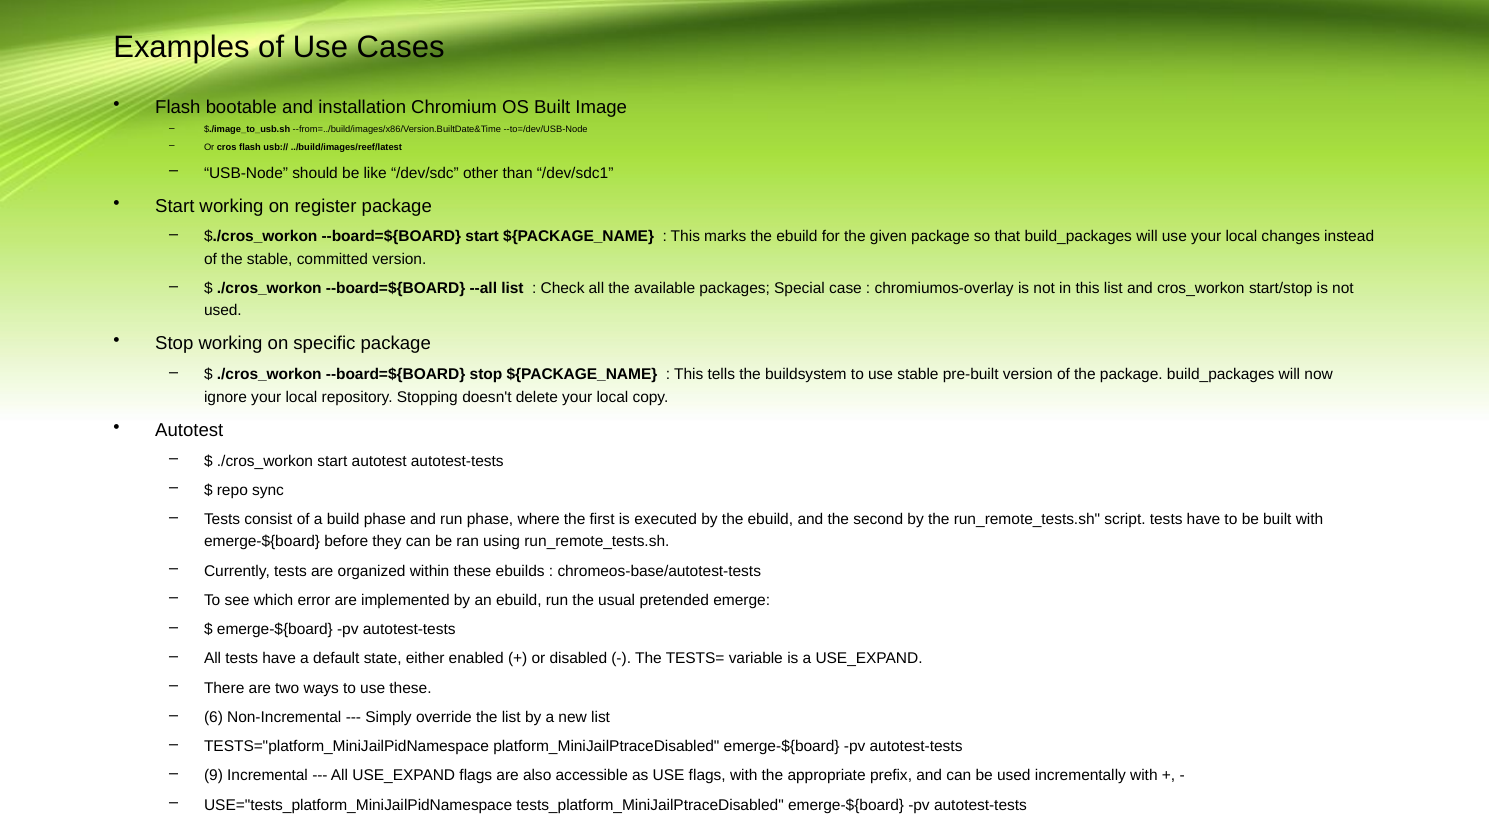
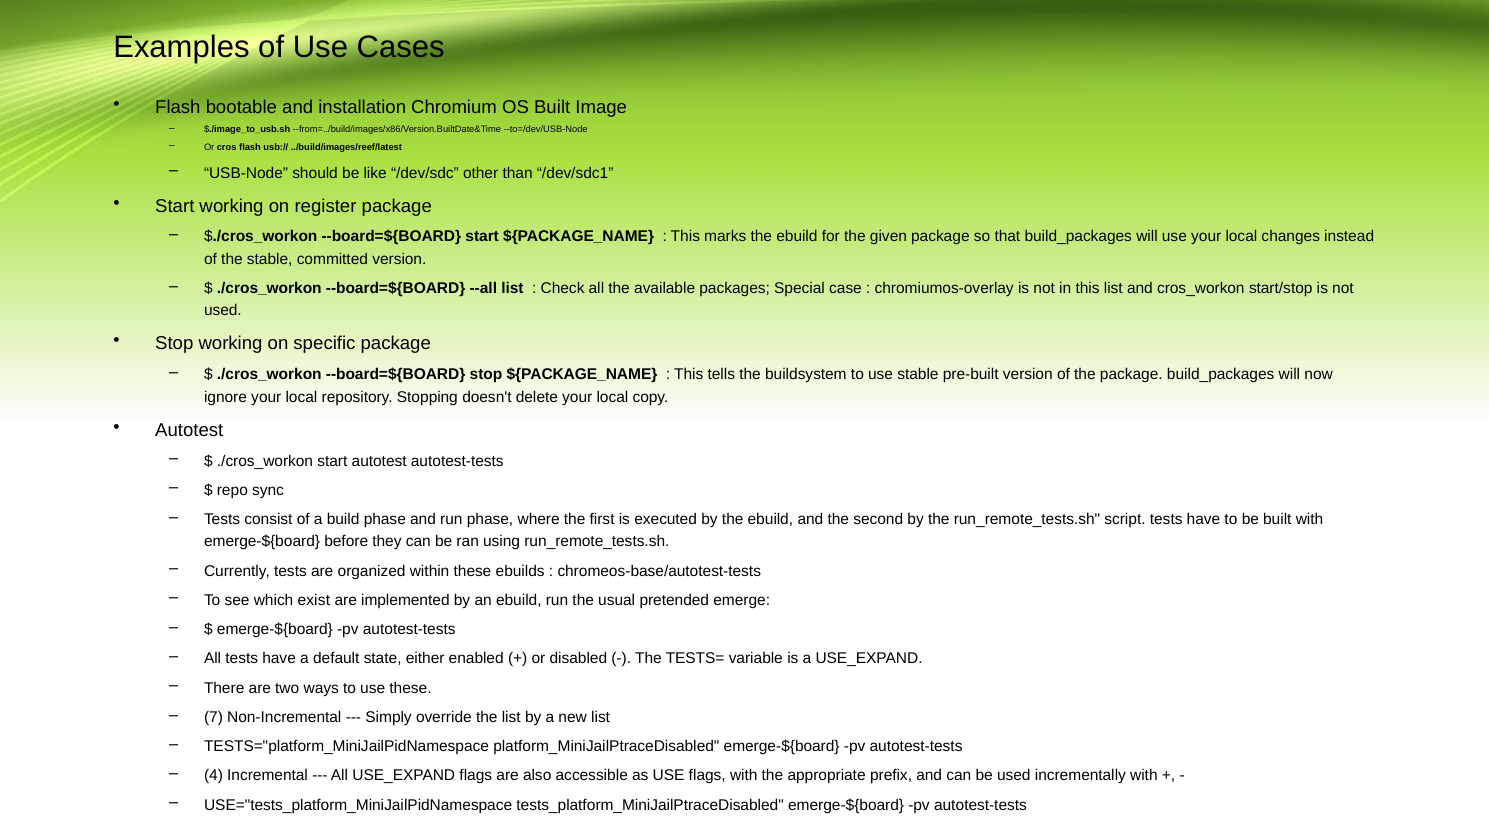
error: error -> exist
6: 6 -> 7
9: 9 -> 4
